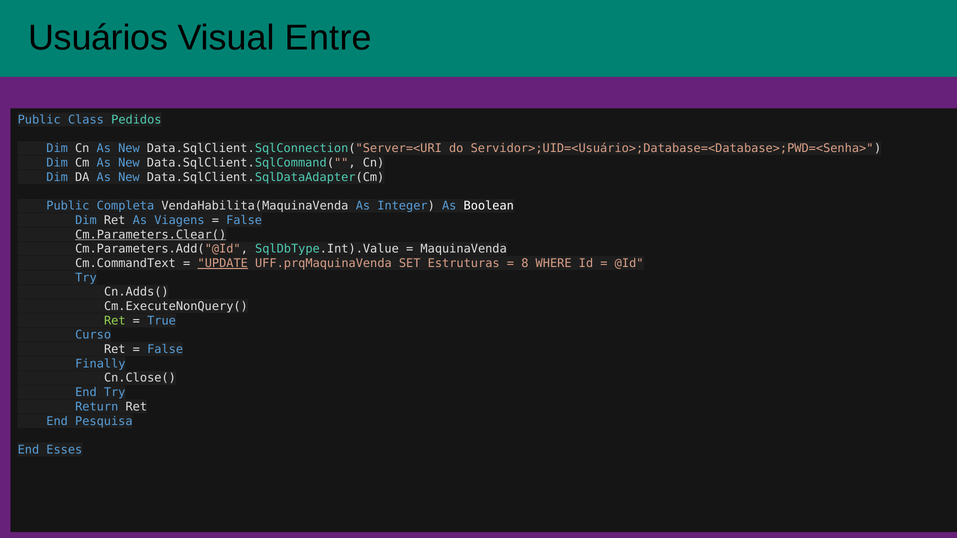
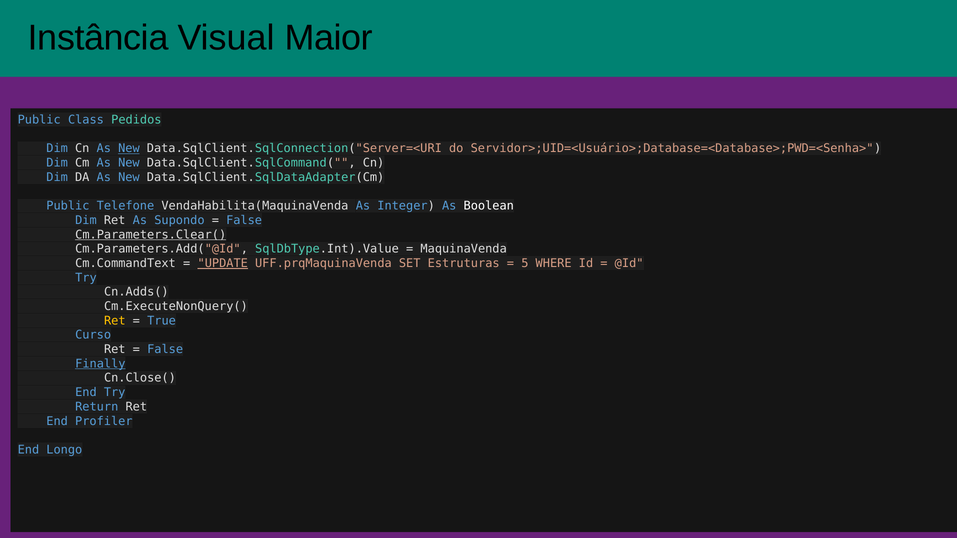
Usuários: Usuários -> Instância
Entre: Entre -> Maior
New at (129, 149) underline: none -> present
Completa: Completa -> Telefone
Viagens: Viagens -> Supondo
8: 8 -> 5
Ret at (115, 321) colour: light green -> yellow
Finally underline: none -> present
Pesquisa: Pesquisa -> Profiler
Esses: Esses -> Longo
